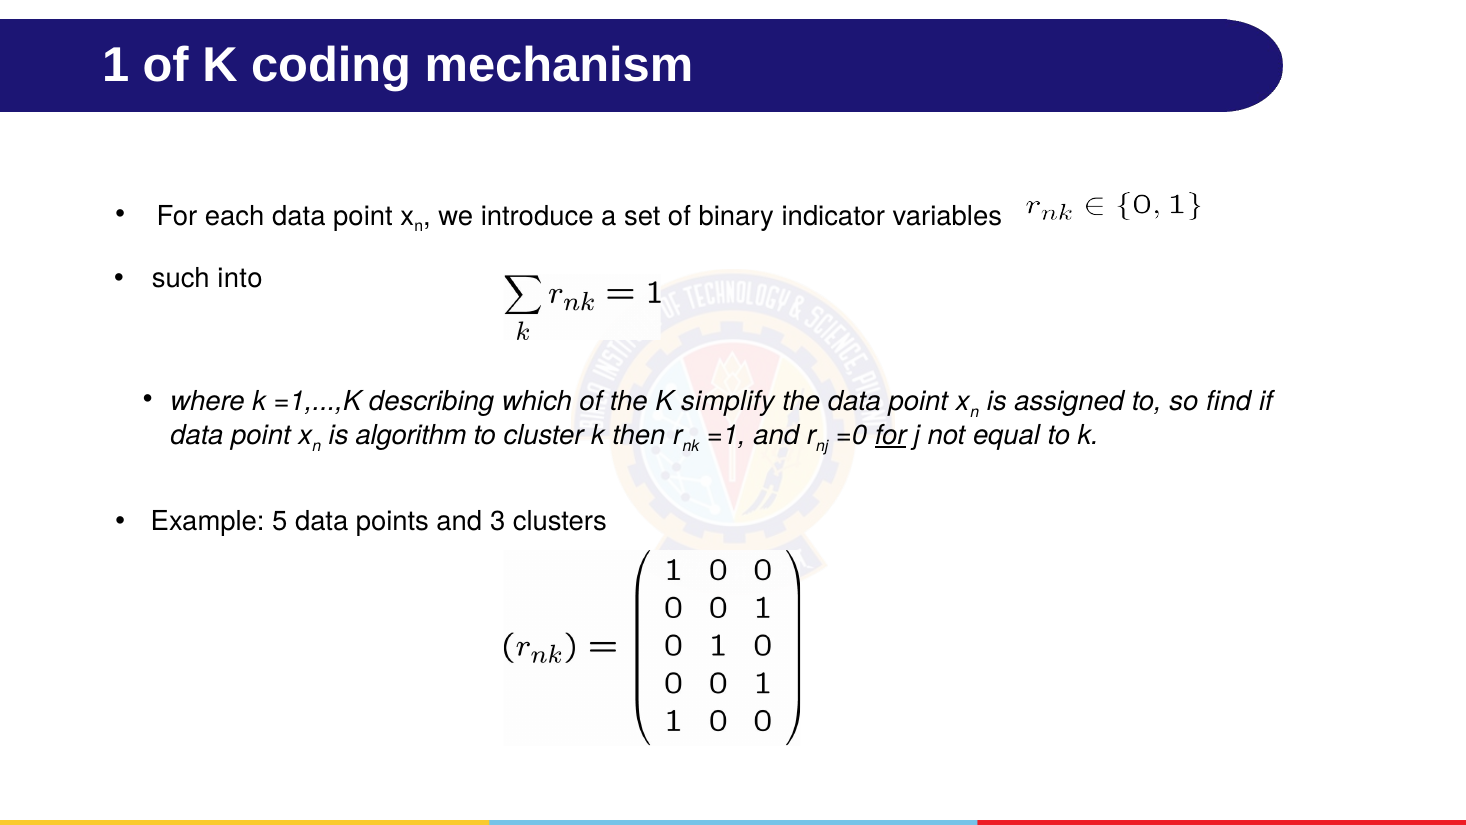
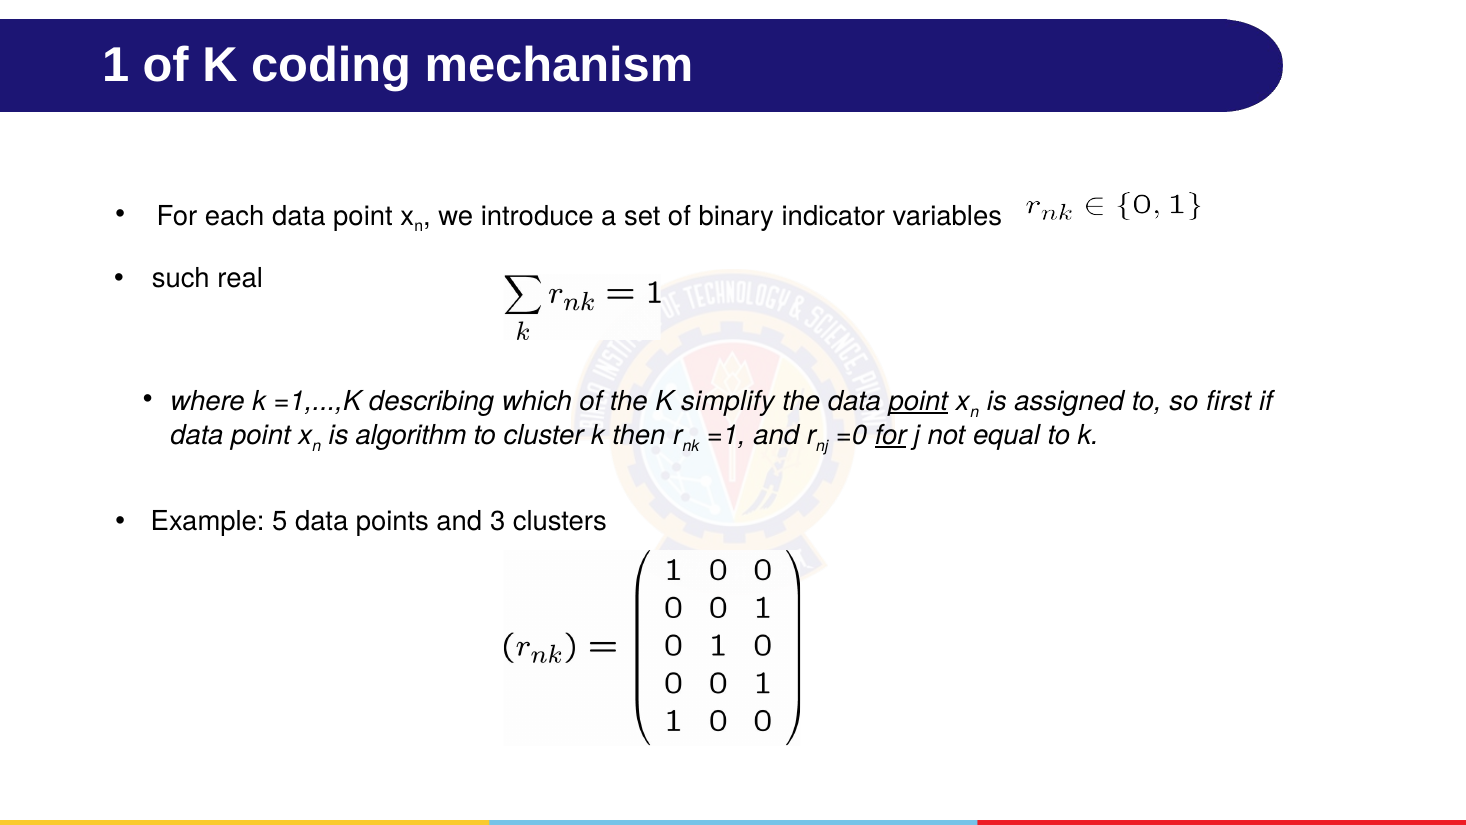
into: into -> real
point at (918, 401) underline: none -> present
find: find -> first
